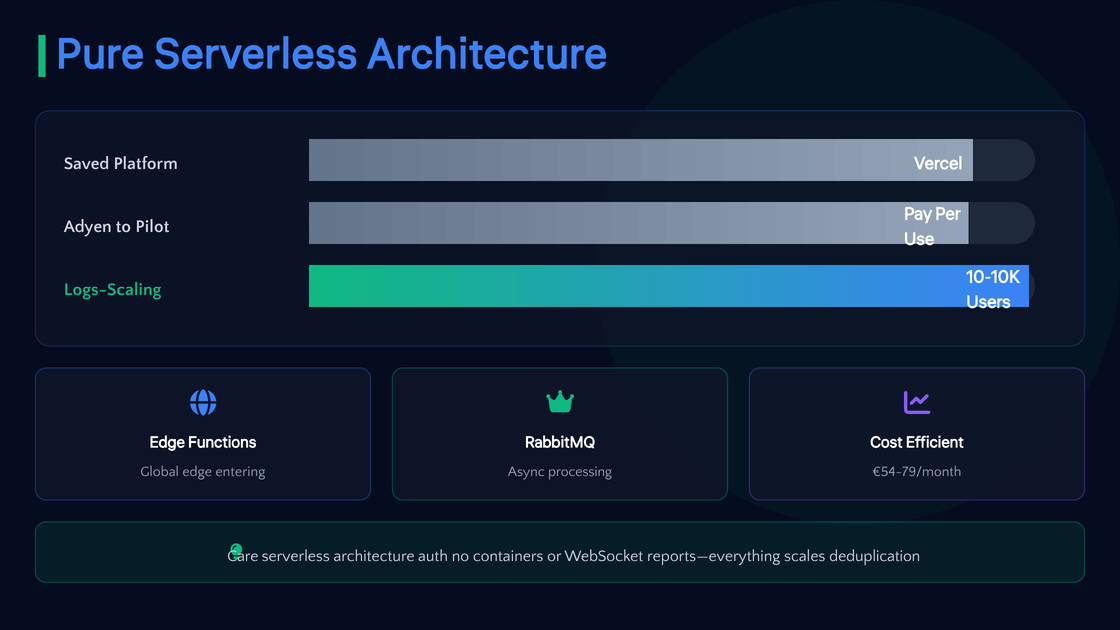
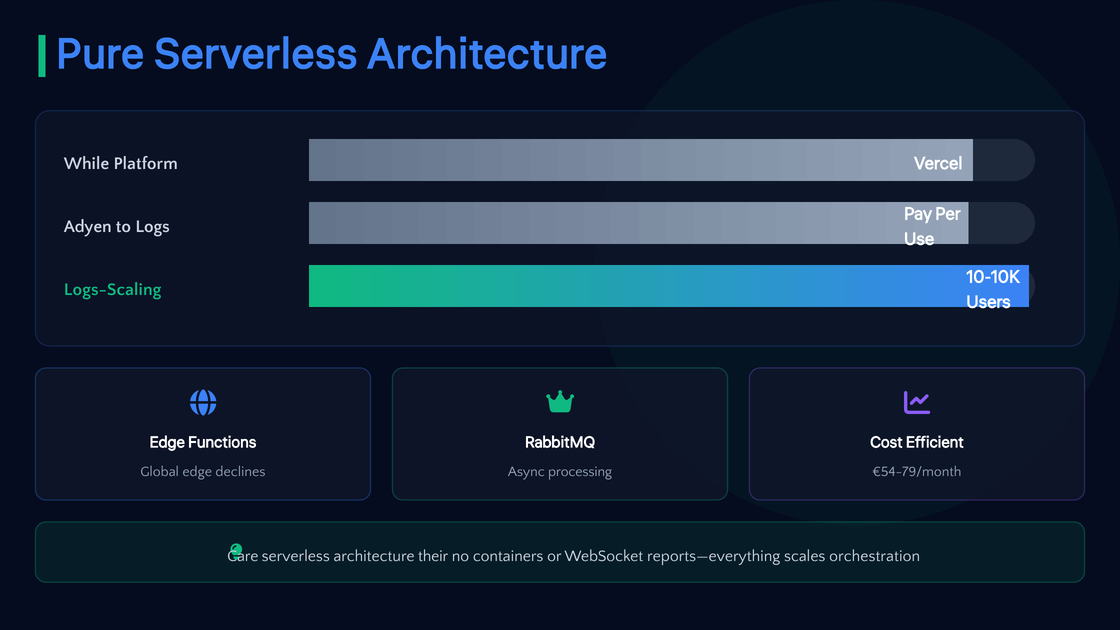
Saved: Saved -> While
Pilot: Pilot -> Logs
entering: entering -> declines
auth: auth -> their
deduplication: deduplication -> orchestration
